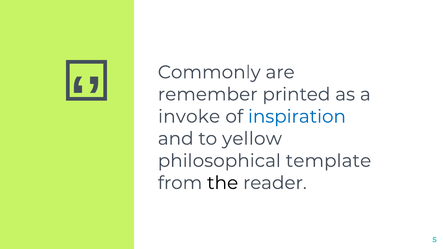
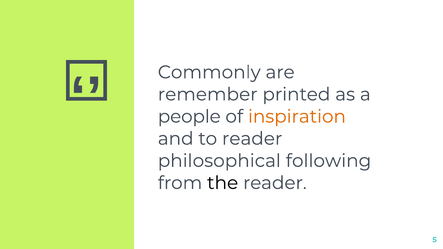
invoke: invoke -> people
inspiration colour: blue -> orange
to yellow: yellow -> reader
template: template -> following
